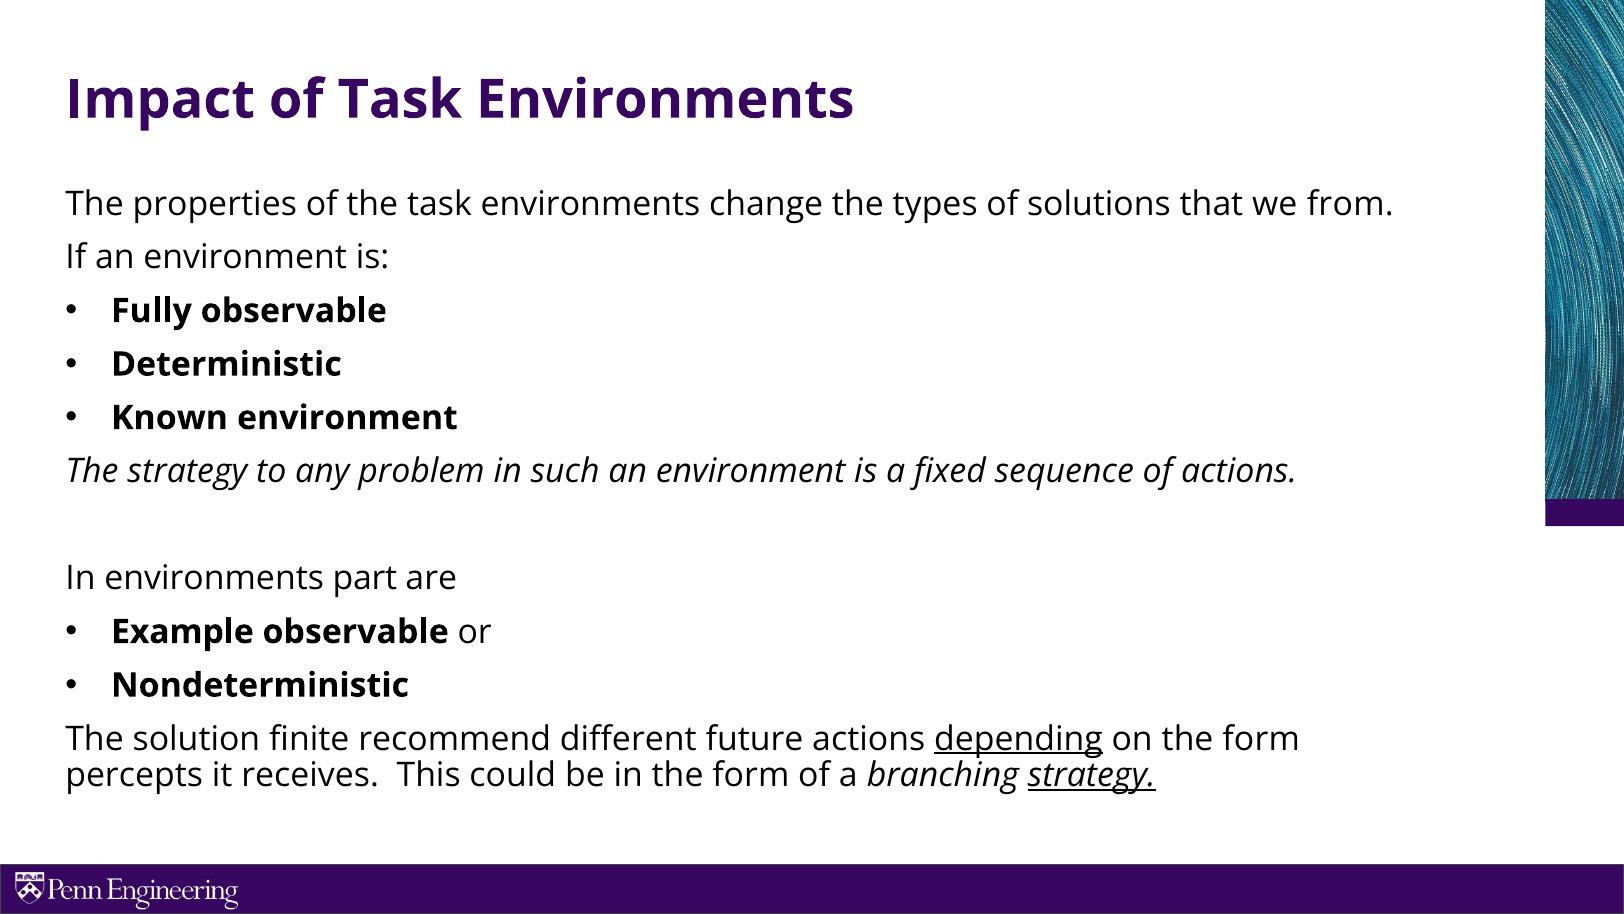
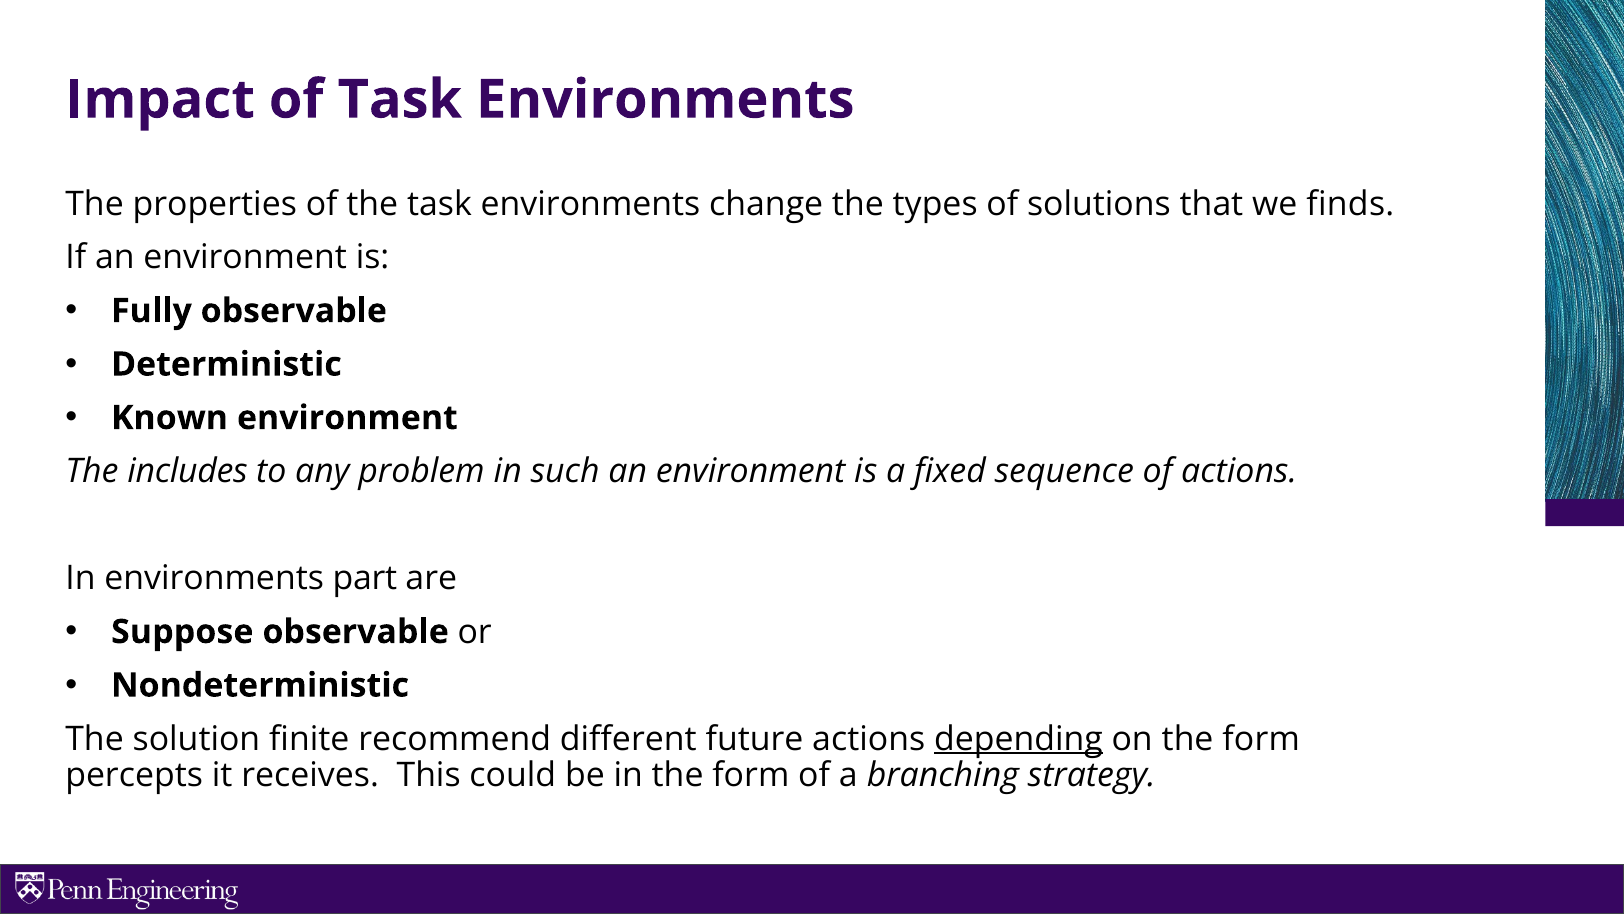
from: from -> finds
The strategy: strategy -> includes
Example: Example -> Suppose
strategy at (1092, 775) underline: present -> none
